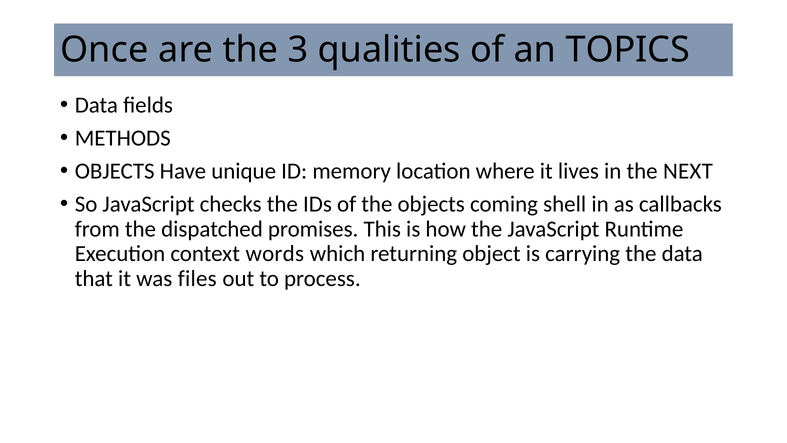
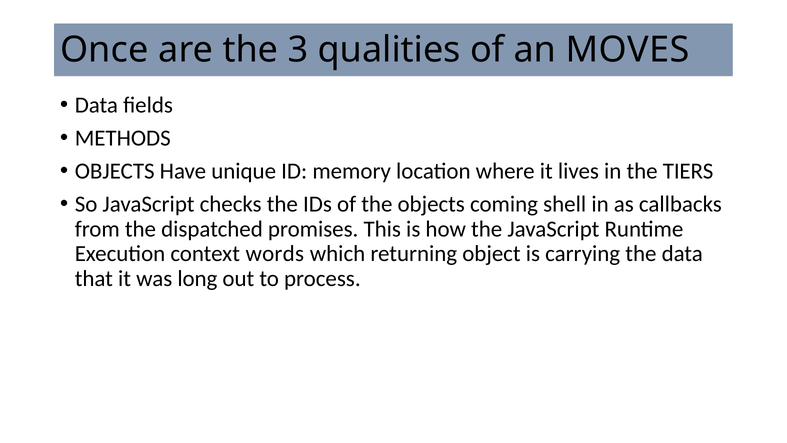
TOPICS: TOPICS -> MOVES
NEXT: NEXT -> TIERS
files: files -> long
